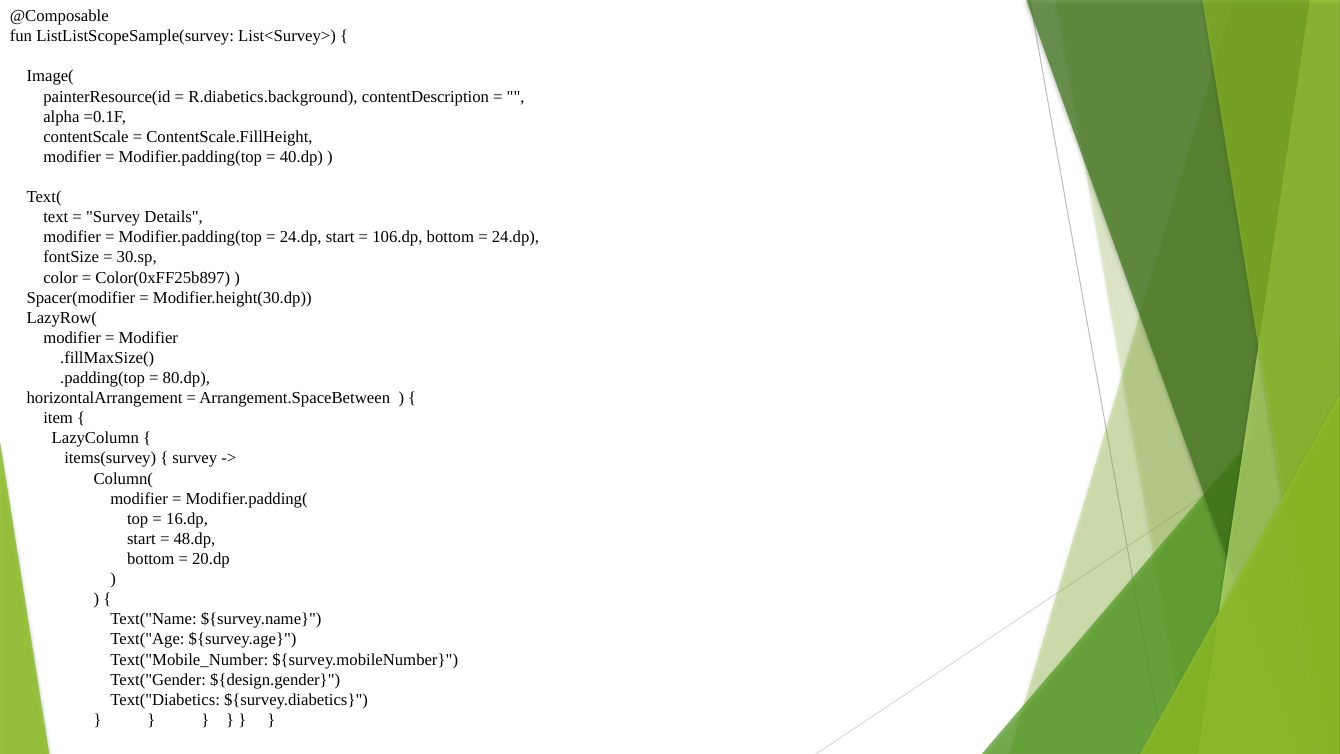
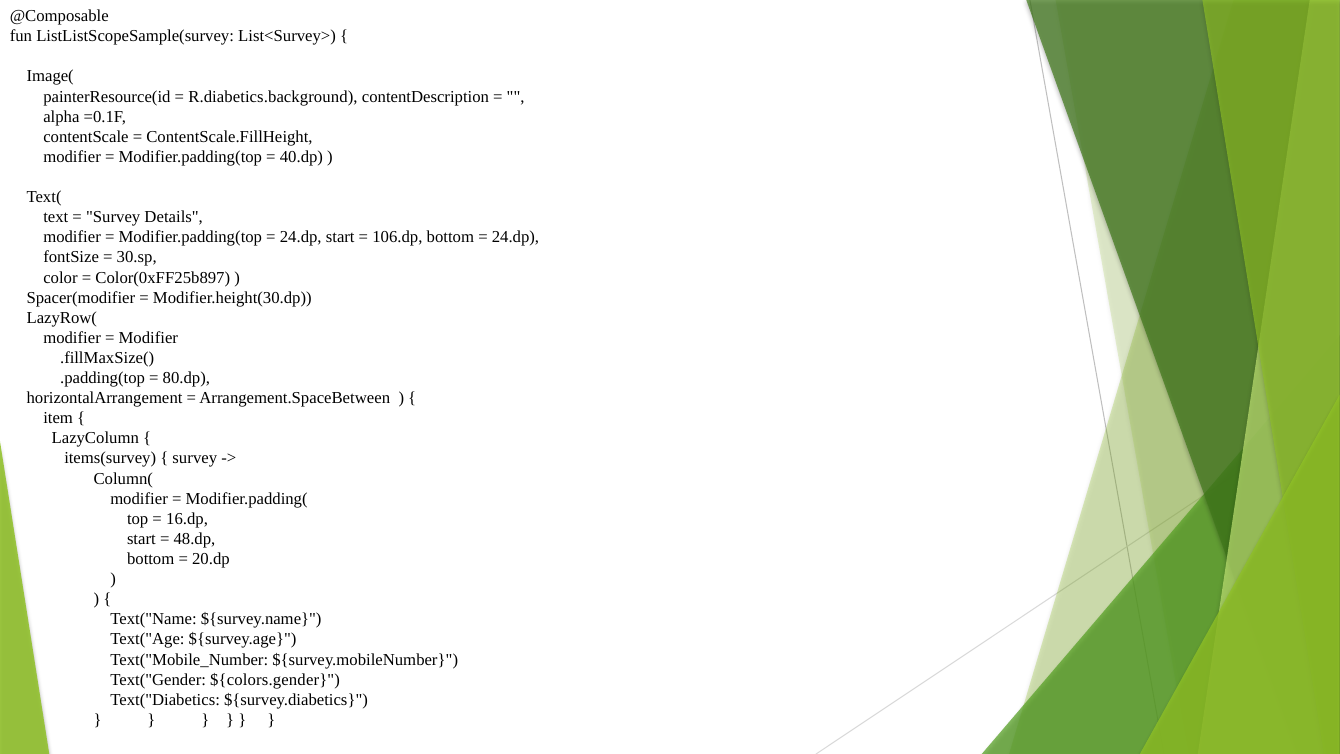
${design.gender: ${design.gender -> ${colors.gender
